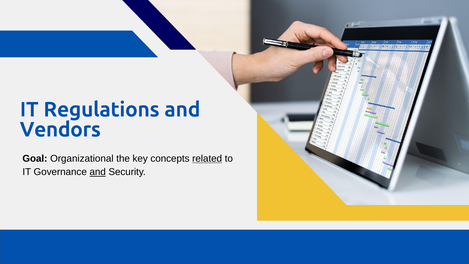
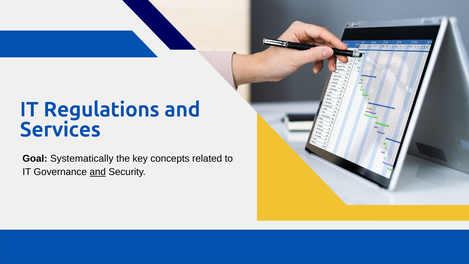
Vendors: Vendors -> Services
Organizational: Organizational -> Systematically
related underline: present -> none
